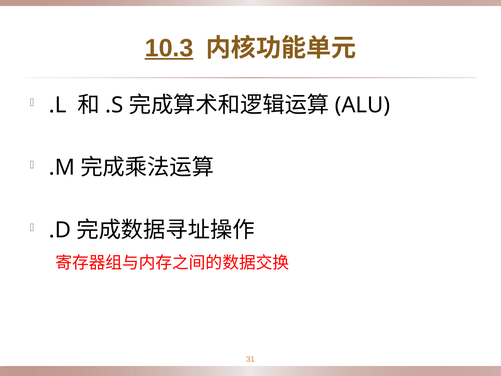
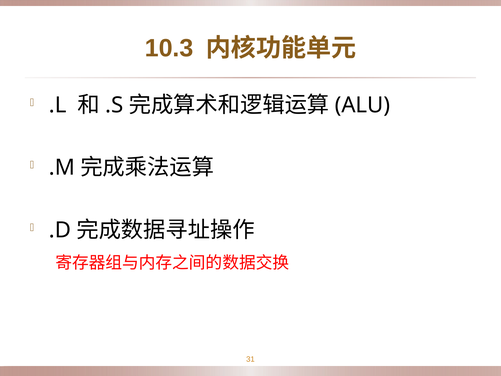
10.3 underline: present -> none
